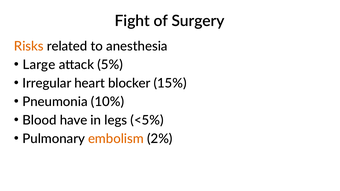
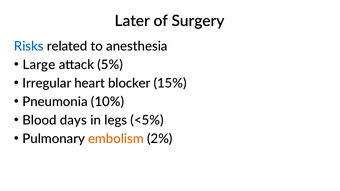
Fight: Fight -> Later
Risks colour: orange -> blue
have: have -> days
